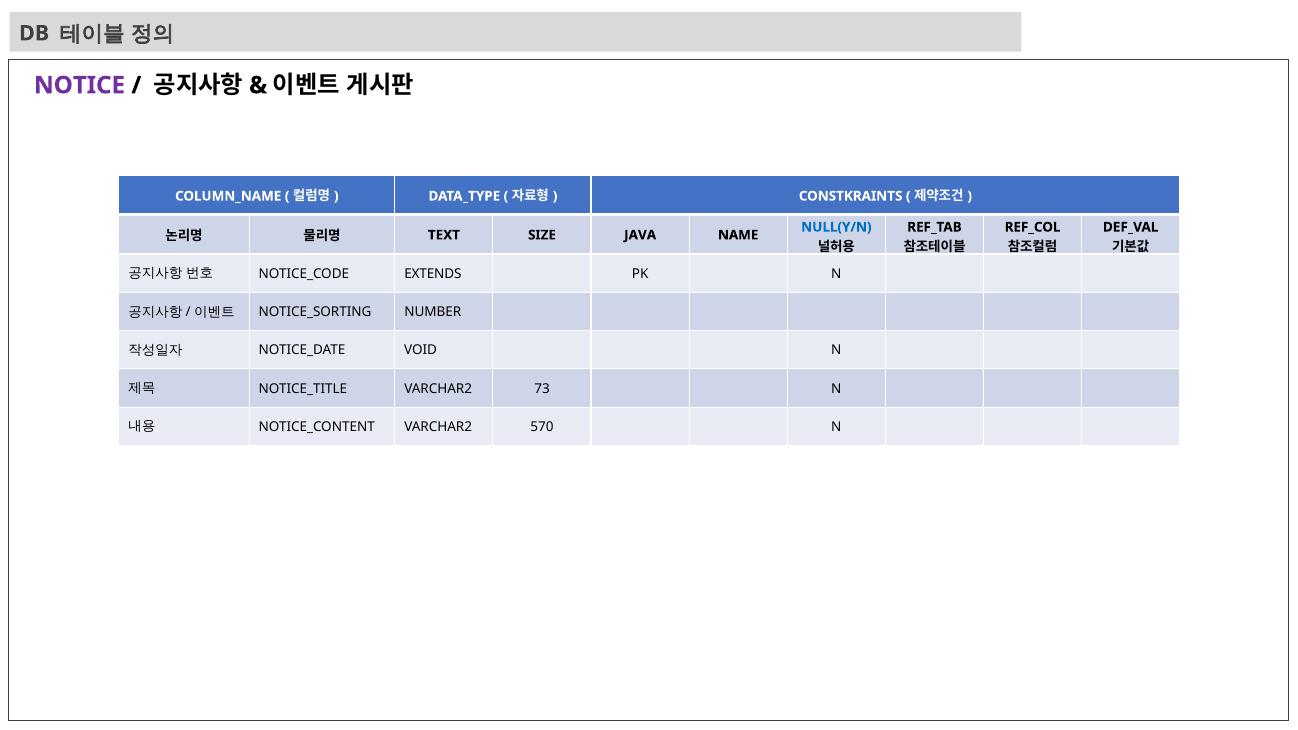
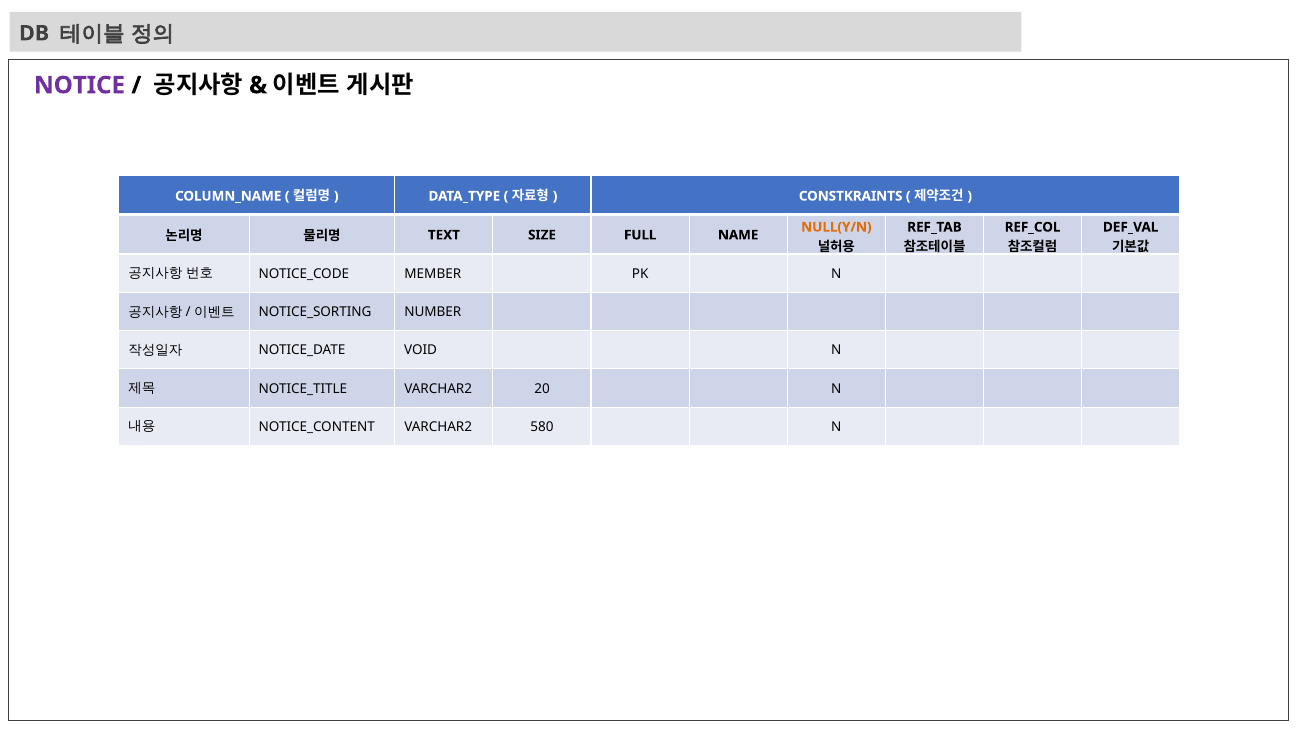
NULL(Y/N colour: blue -> orange
JAVA: JAVA -> FULL
EXTENDS: EXTENDS -> MEMBER
73: 73 -> 20
570: 570 -> 580
